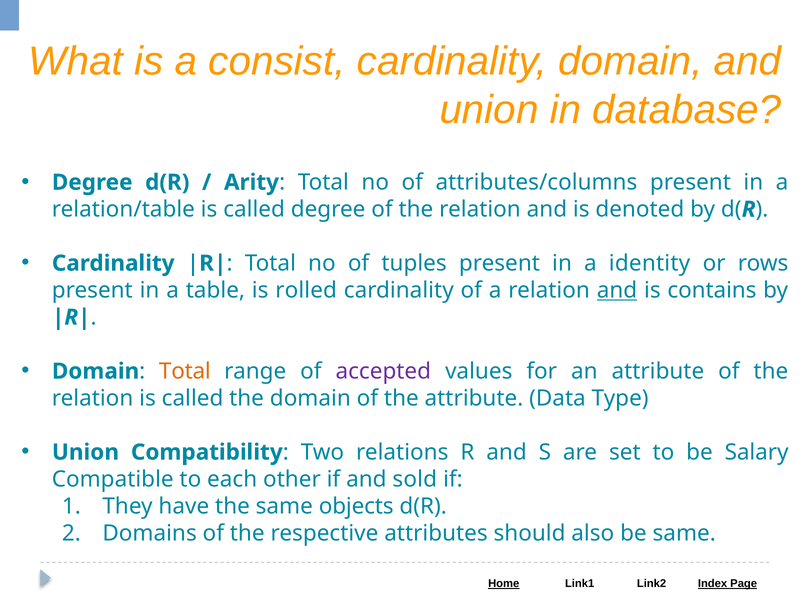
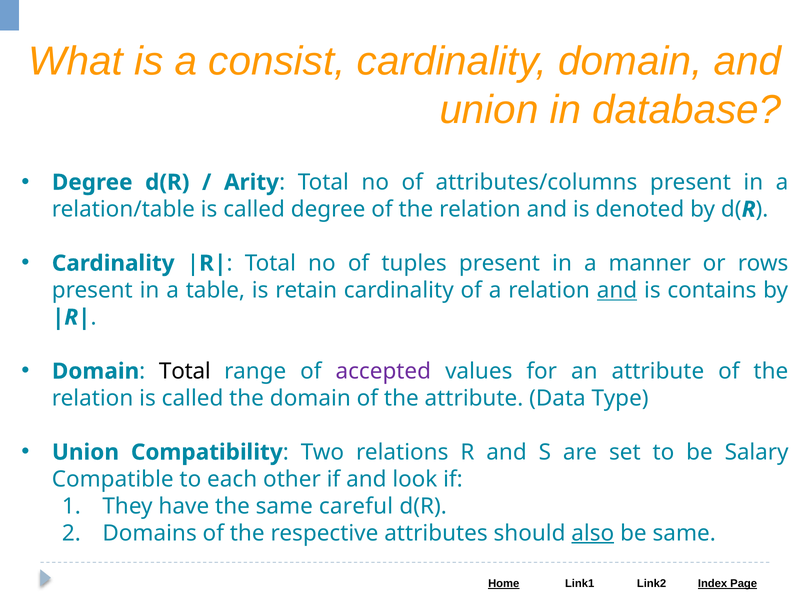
identity: identity -> manner
rolled: rolled -> retain
Total at (185, 372) colour: orange -> black
sold: sold -> look
objects: objects -> careful
also underline: none -> present
